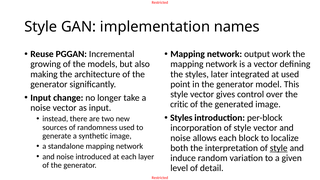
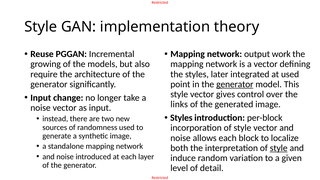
names: names -> theory
making: making -> require
generator at (235, 84) underline: none -> present
critic: critic -> links
